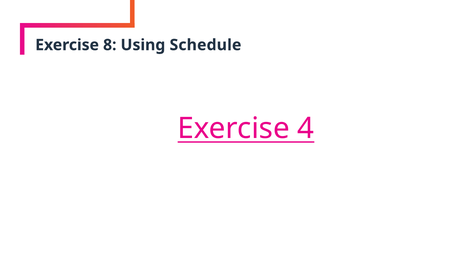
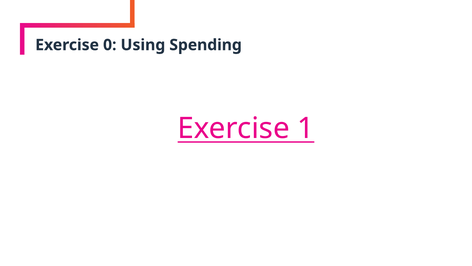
8: 8 -> 0
Schedule: Schedule -> Spending
4: 4 -> 1
